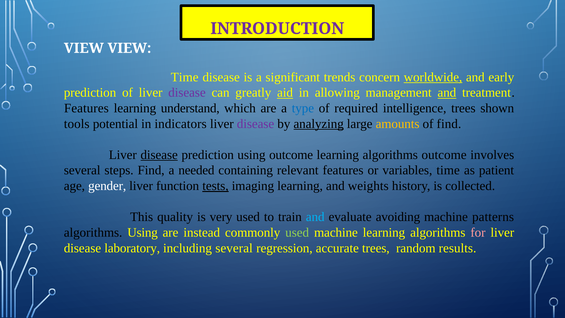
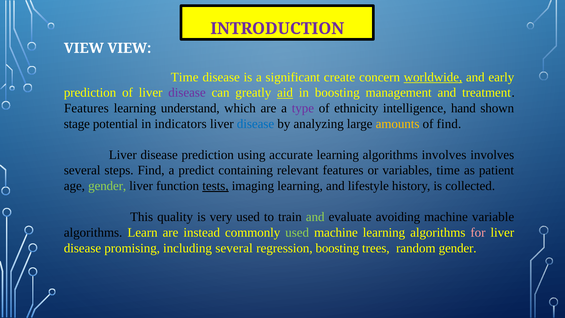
trends: trends -> create
in allowing: allowing -> boosting
and at (447, 93) underline: present -> none
type colour: blue -> purple
required: required -> ethnicity
intelligence trees: trees -> hand
tools: tools -> stage
disease at (256, 124) colour: purple -> blue
analyzing underline: present -> none
disease at (159, 155) underline: present -> none
using outcome: outcome -> accurate
algorithms outcome: outcome -> involves
needed: needed -> predict
gender at (107, 186) colour: white -> light green
weights: weights -> lifestyle
and at (315, 217) colour: light blue -> light green
patterns: patterns -> variable
algorithms Using: Using -> Learn
laboratory: laboratory -> promising
regression accurate: accurate -> boosting
random results: results -> gender
